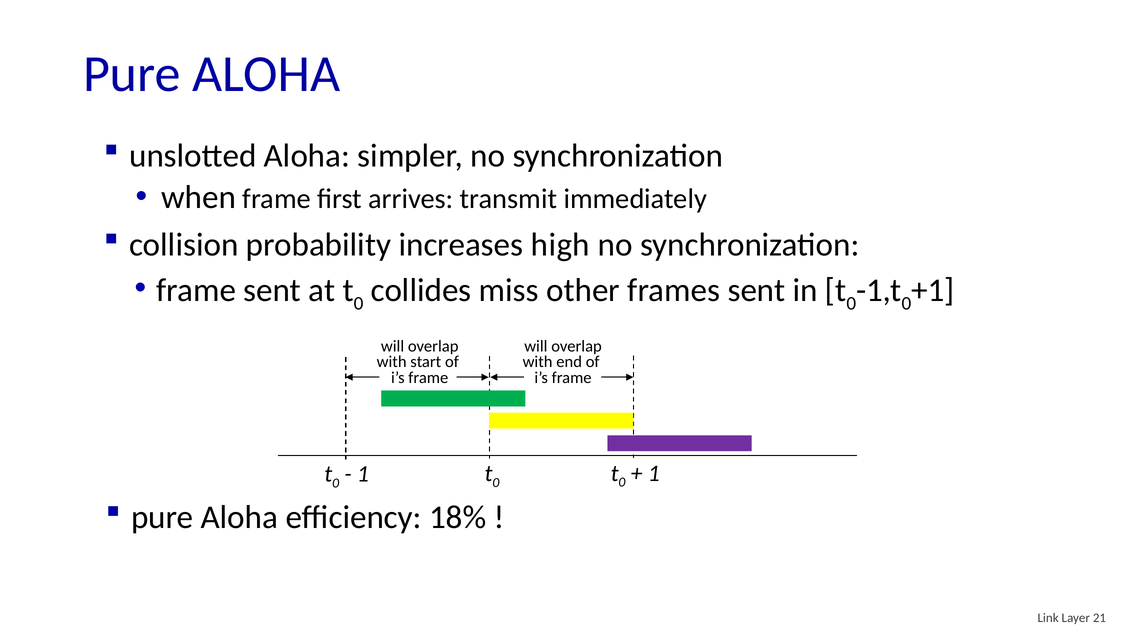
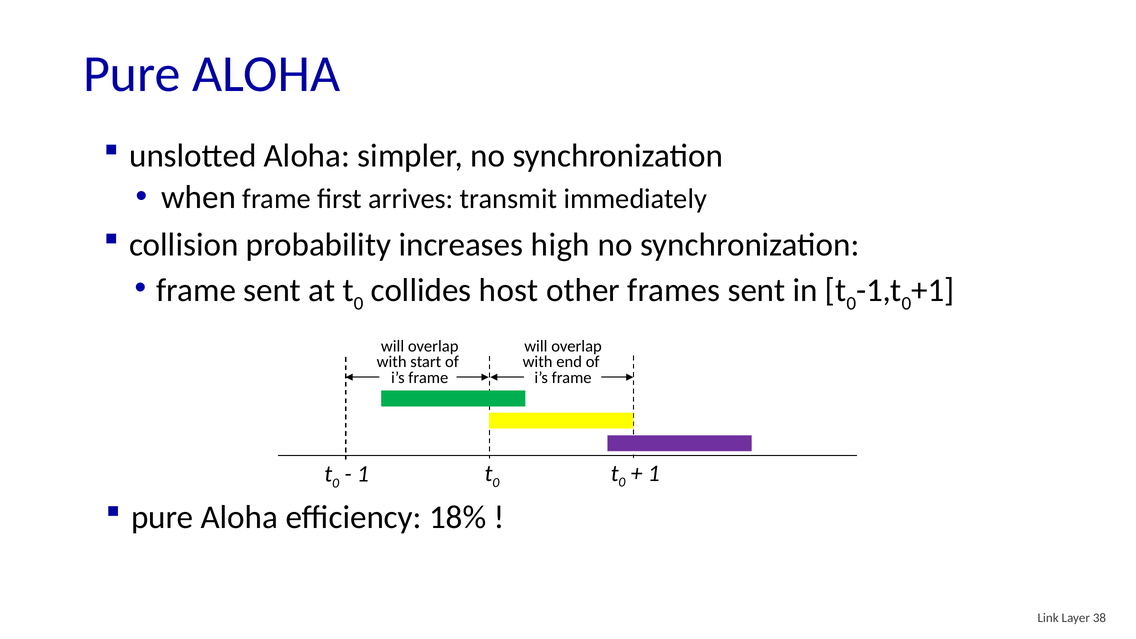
miss: miss -> host
21: 21 -> 38
